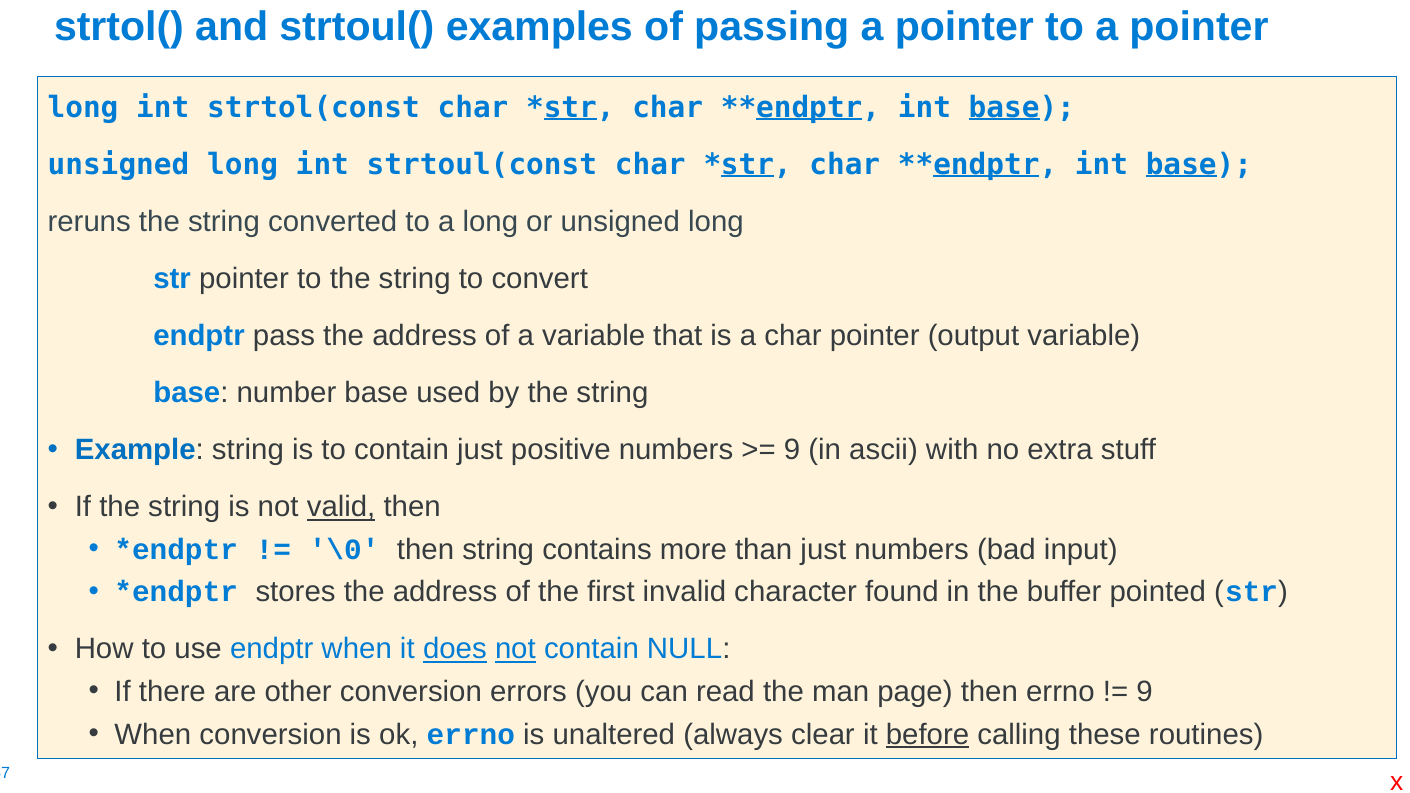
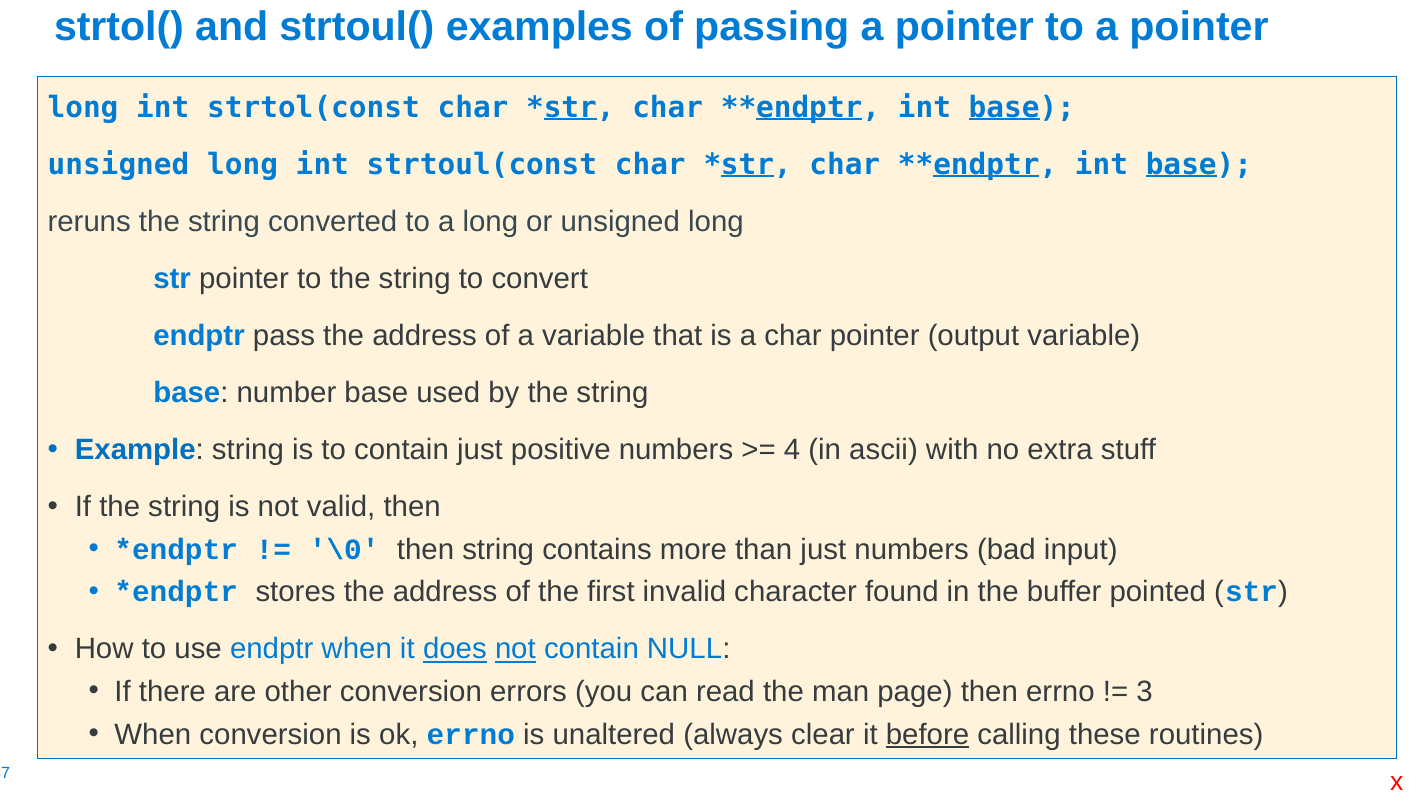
9 at (792, 450): 9 -> 4
valid underline: present -> none
9 at (1145, 692): 9 -> 3
